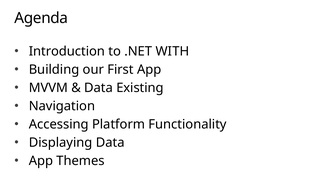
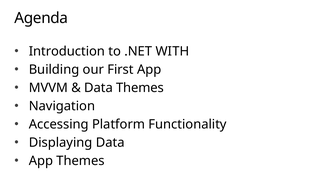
Data Existing: Existing -> Themes
